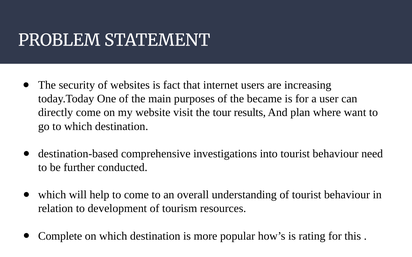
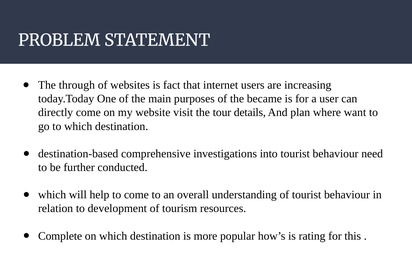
security: security -> through
results: results -> details
